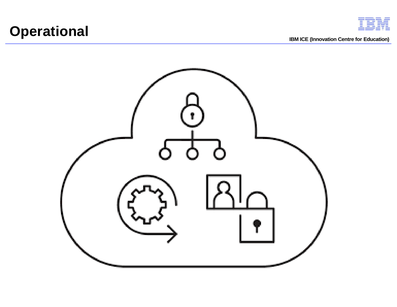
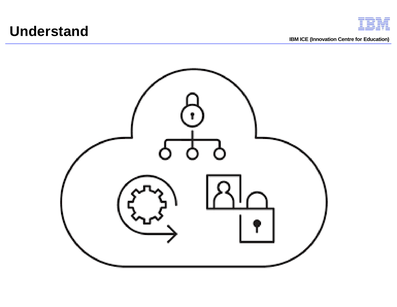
Operational: Operational -> Understand
